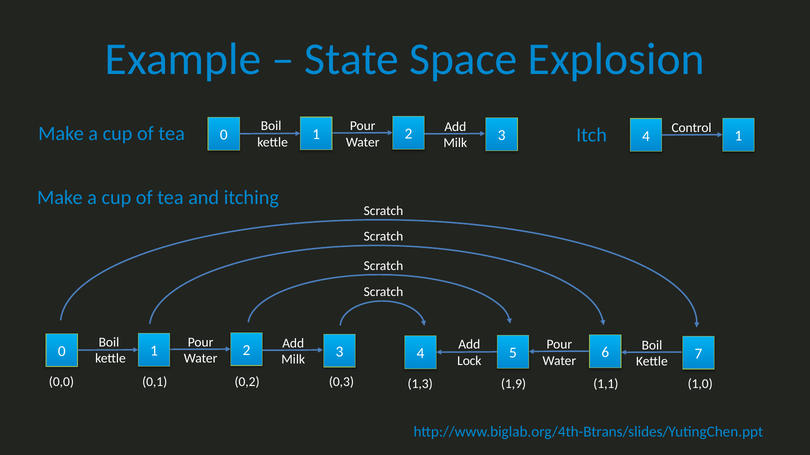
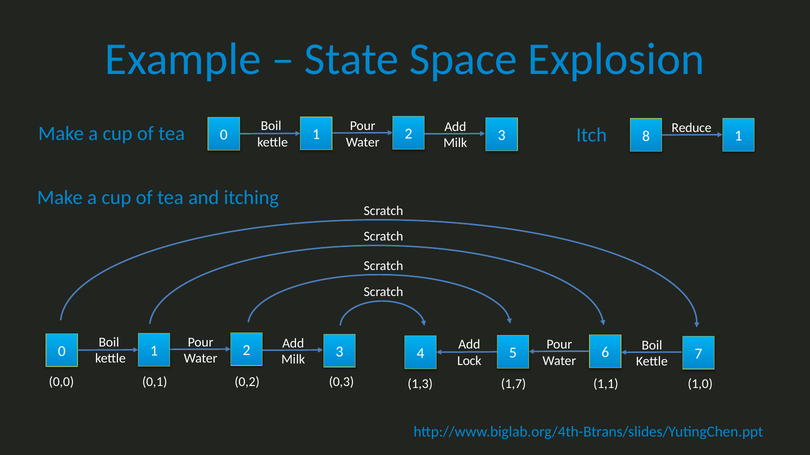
Control: Control -> Reduce
Milk 4: 4 -> 8
1,9: 1,9 -> 1,7
